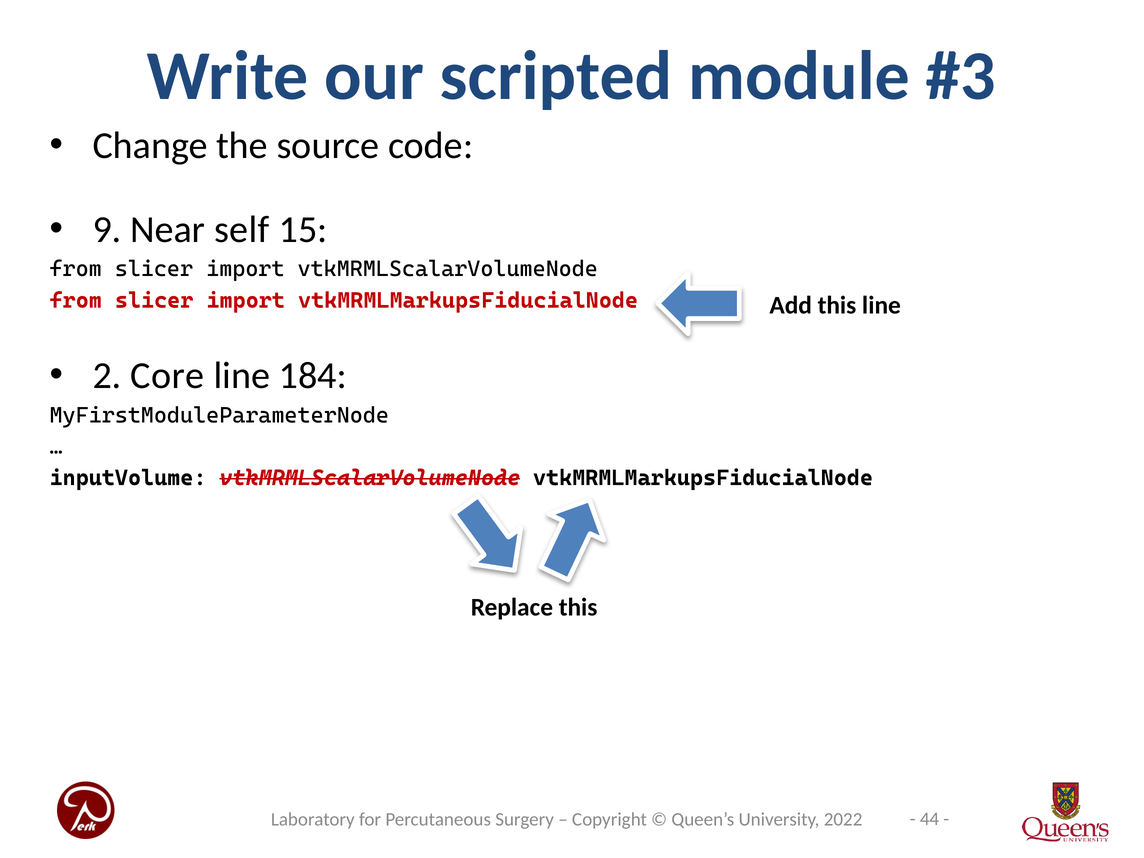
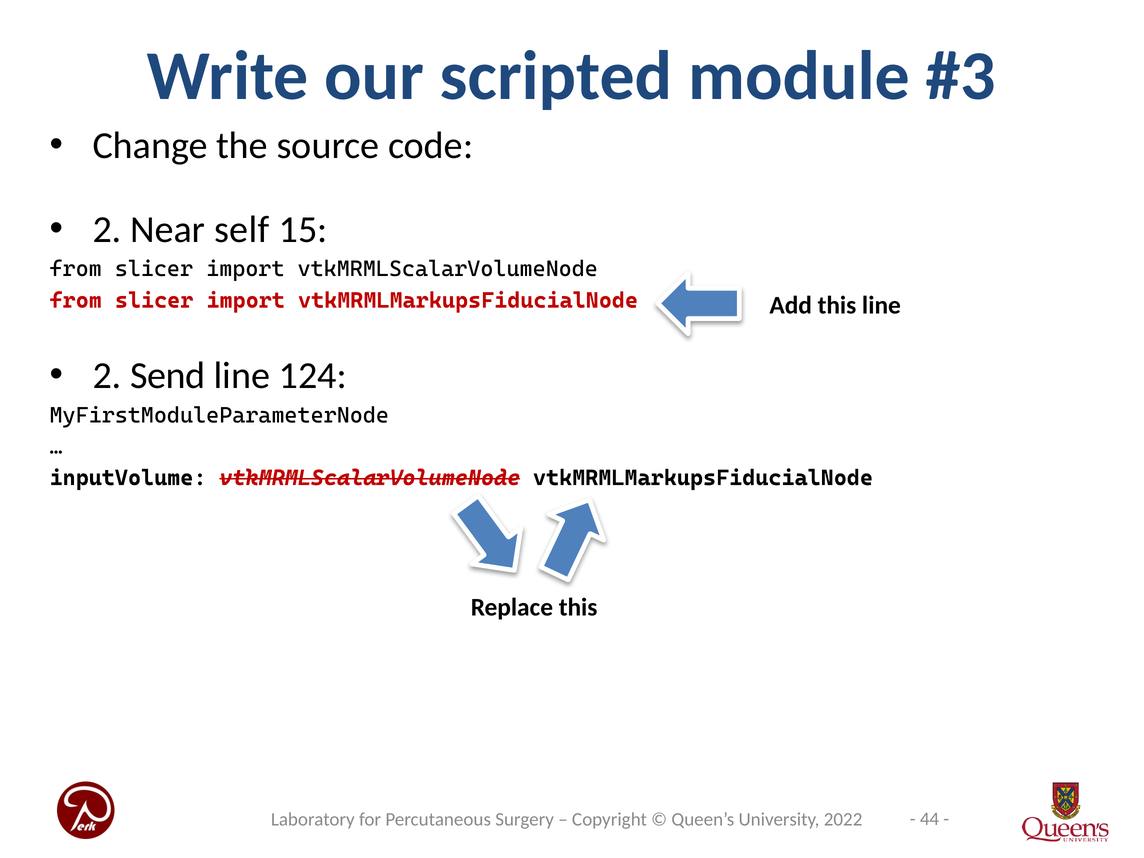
9 at (107, 230): 9 -> 2
Core: Core -> Send
184: 184 -> 124
